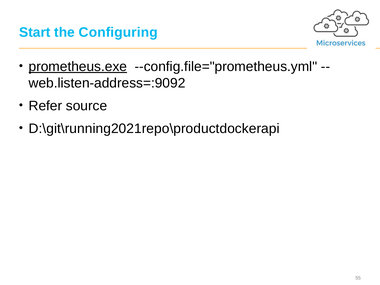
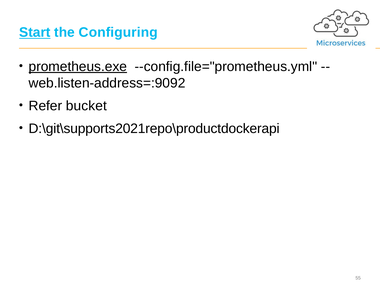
Start underline: none -> present
source: source -> bucket
D:\git\running2021repo\productdockerapi: D:\git\running2021repo\productdockerapi -> D:\git\supports2021repo\productdockerapi
